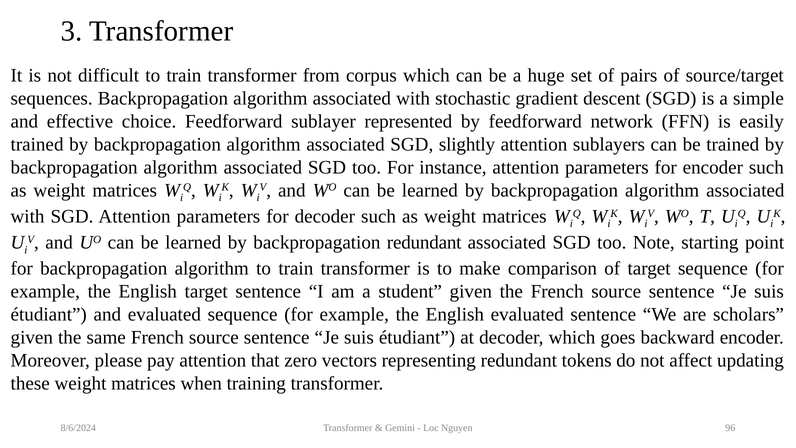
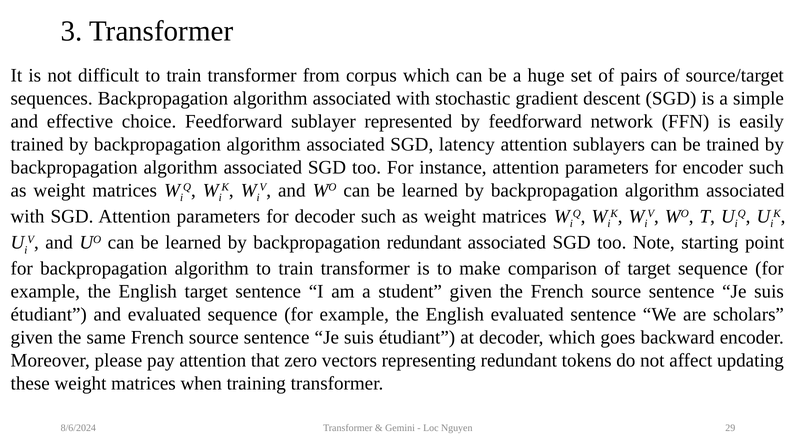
slightly: slightly -> latency
96: 96 -> 29
